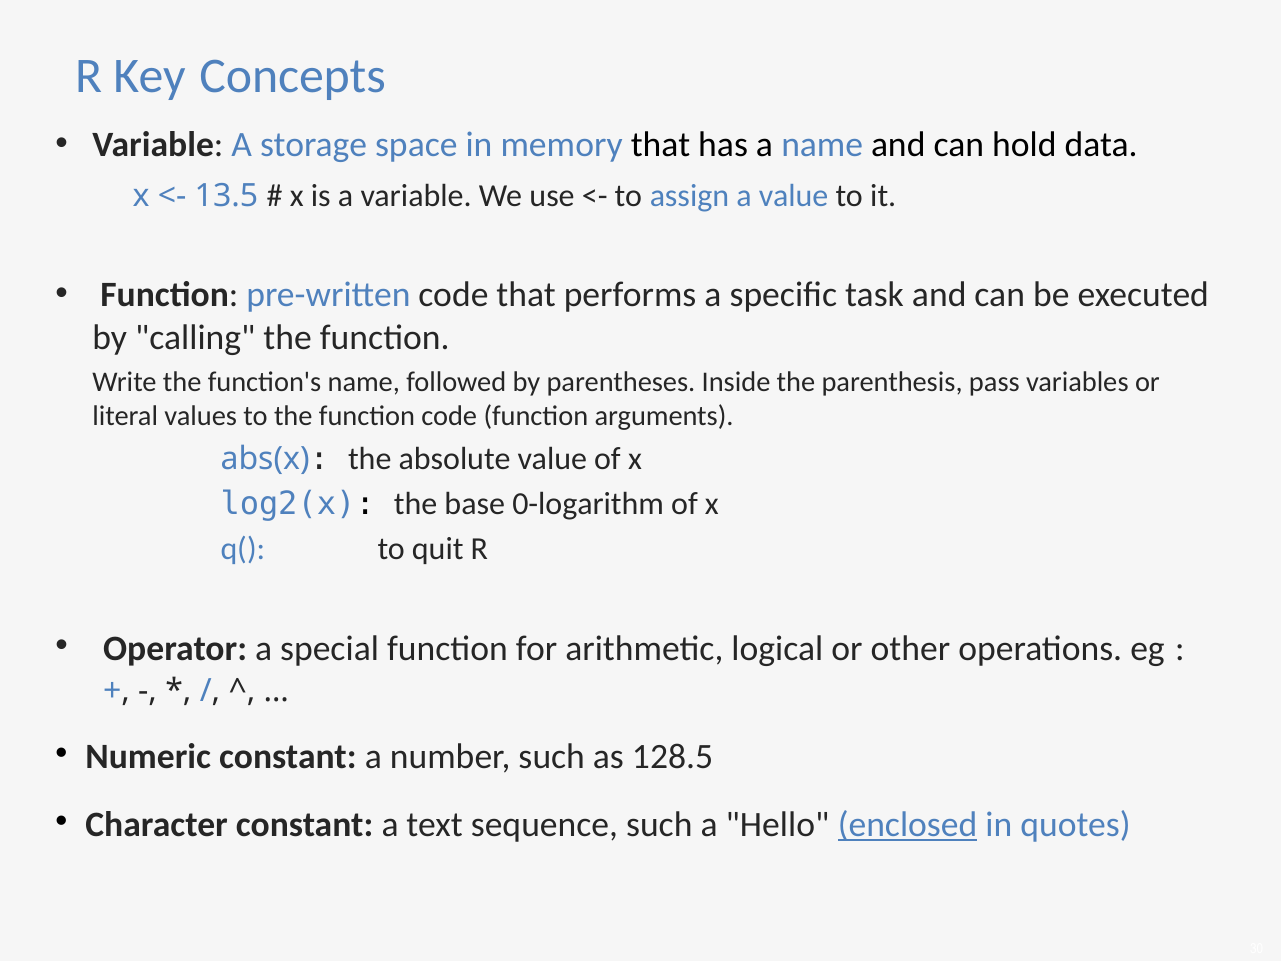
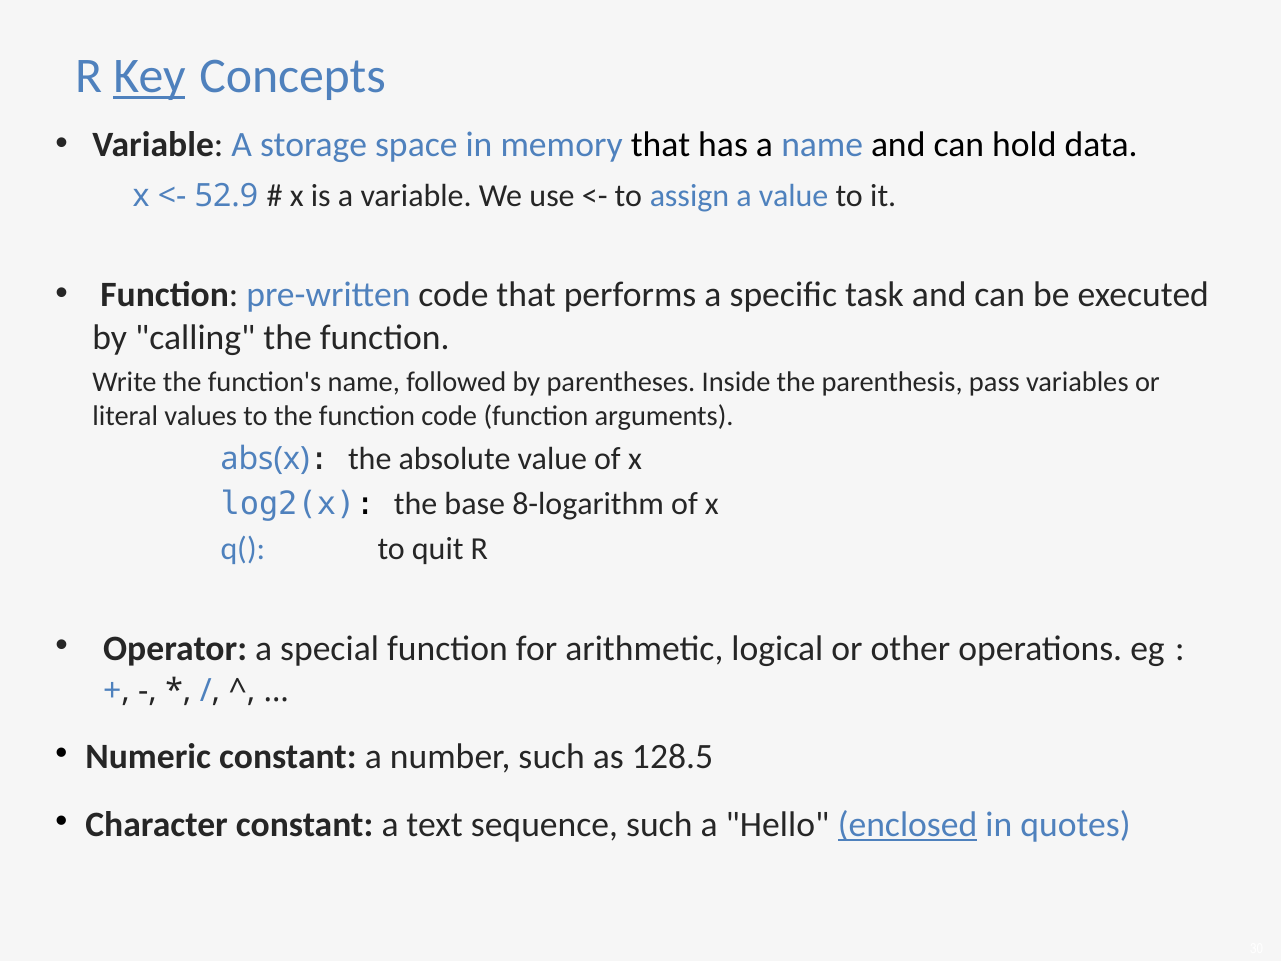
Key underline: none -> present
13.5: 13.5 -> 52.9
0-logarithm: 0-logarithm -> 8-logarithm
